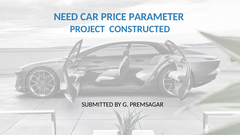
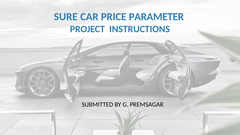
NEED: NEED -> SURE
CONSTRUCTED: CONSTRUCTED -> INSTRUCTIONS
